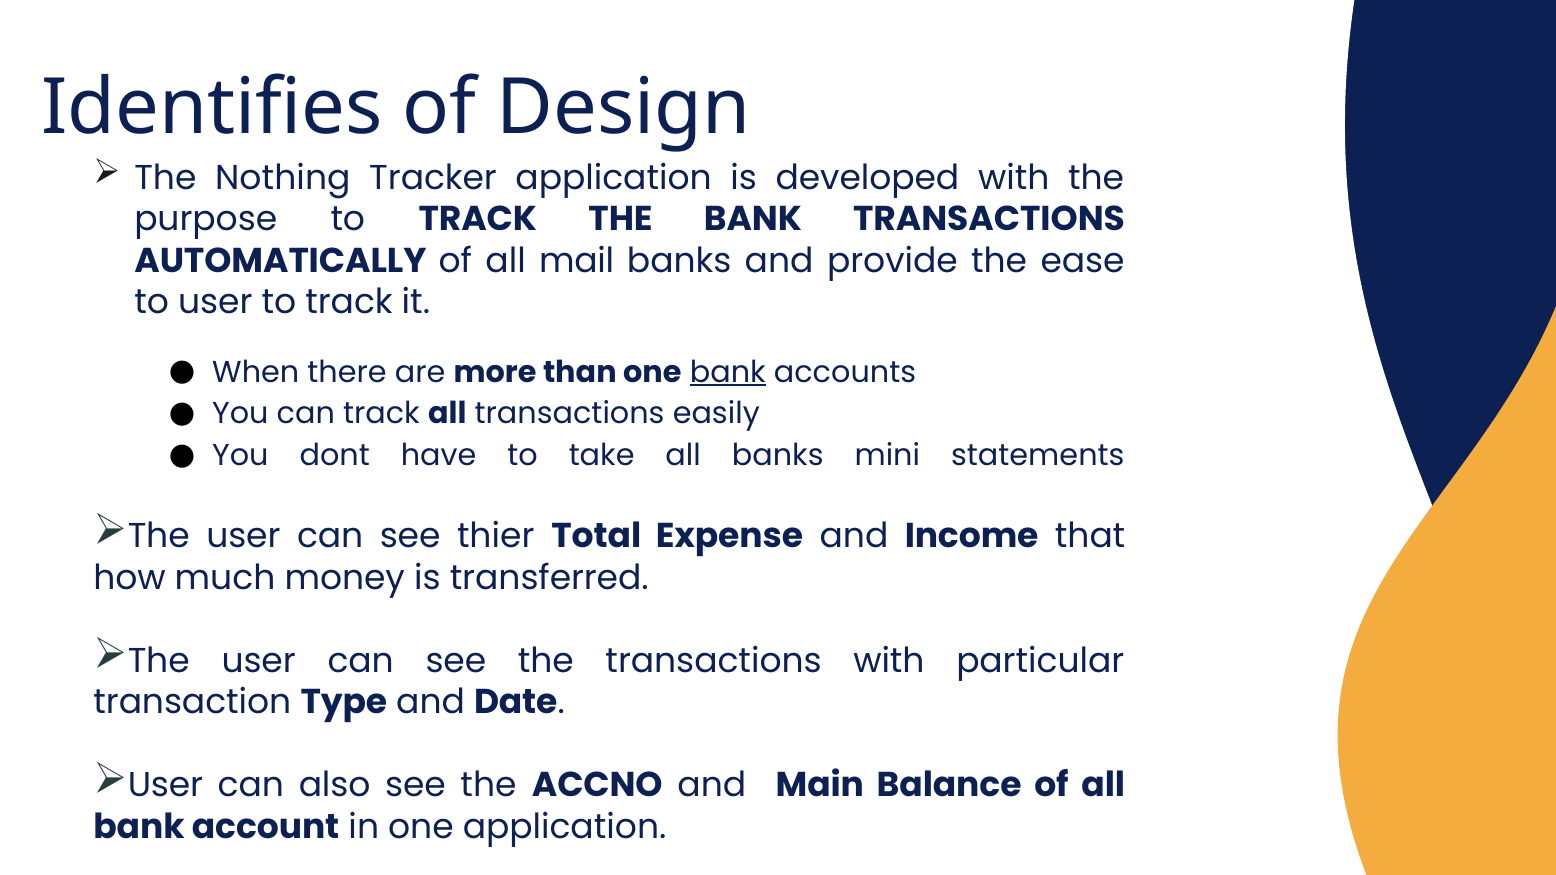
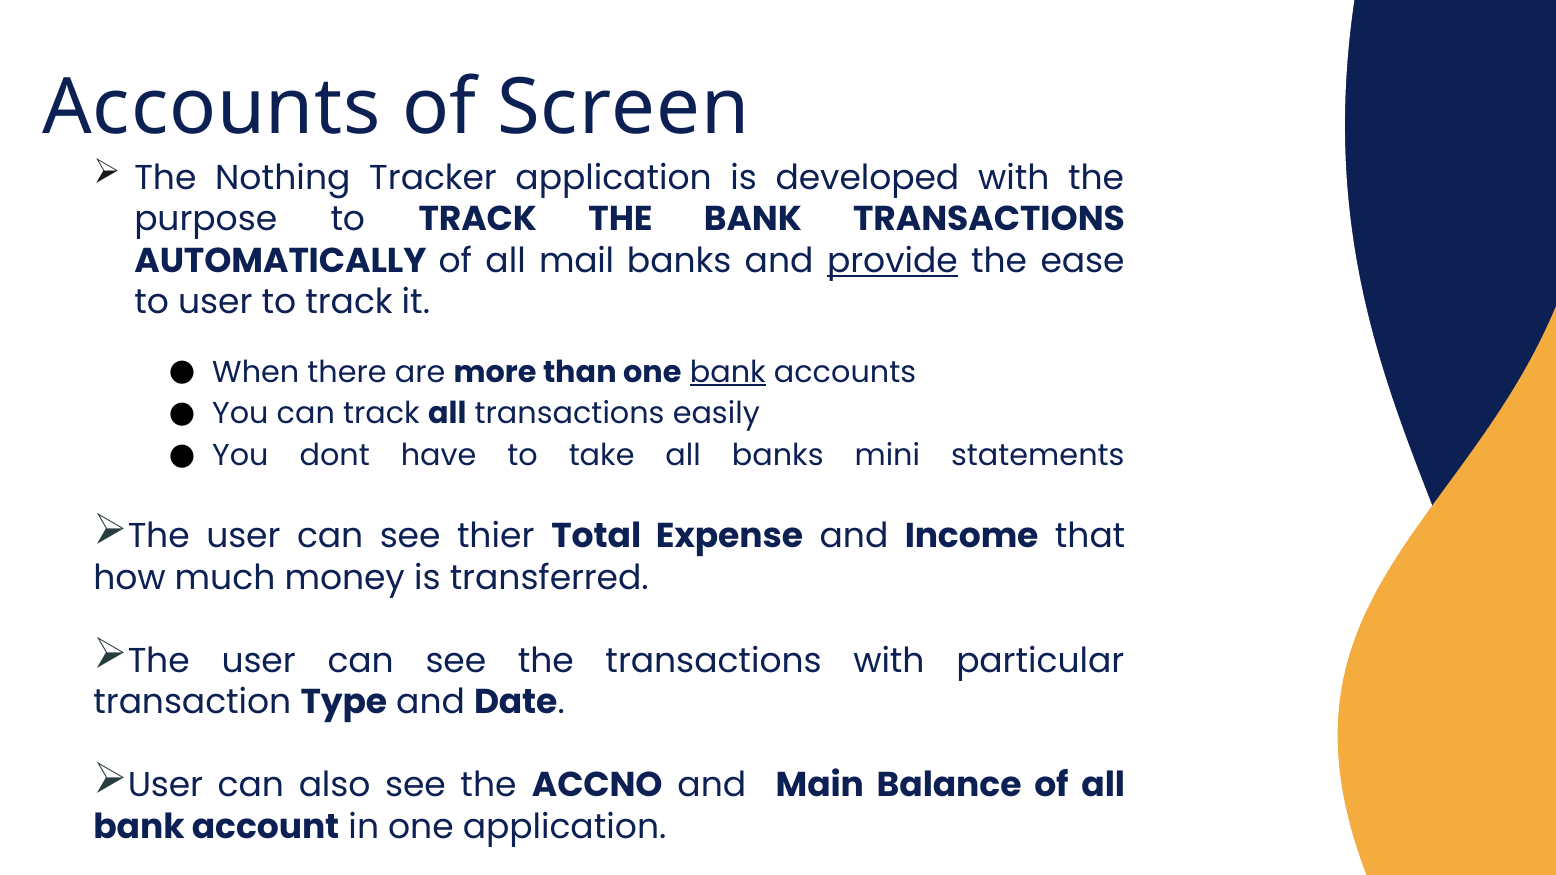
Identifies at (212, 108): Identifies -> Accounts
Design: Design -> Screen
provide underline: none -> present
